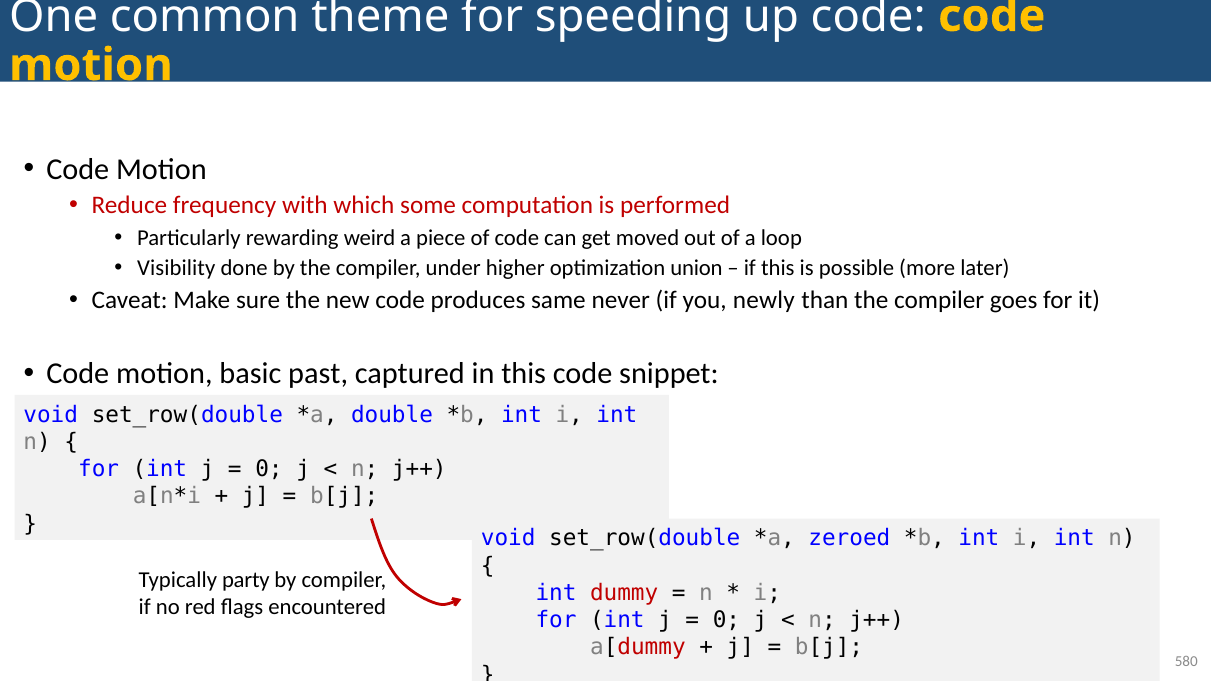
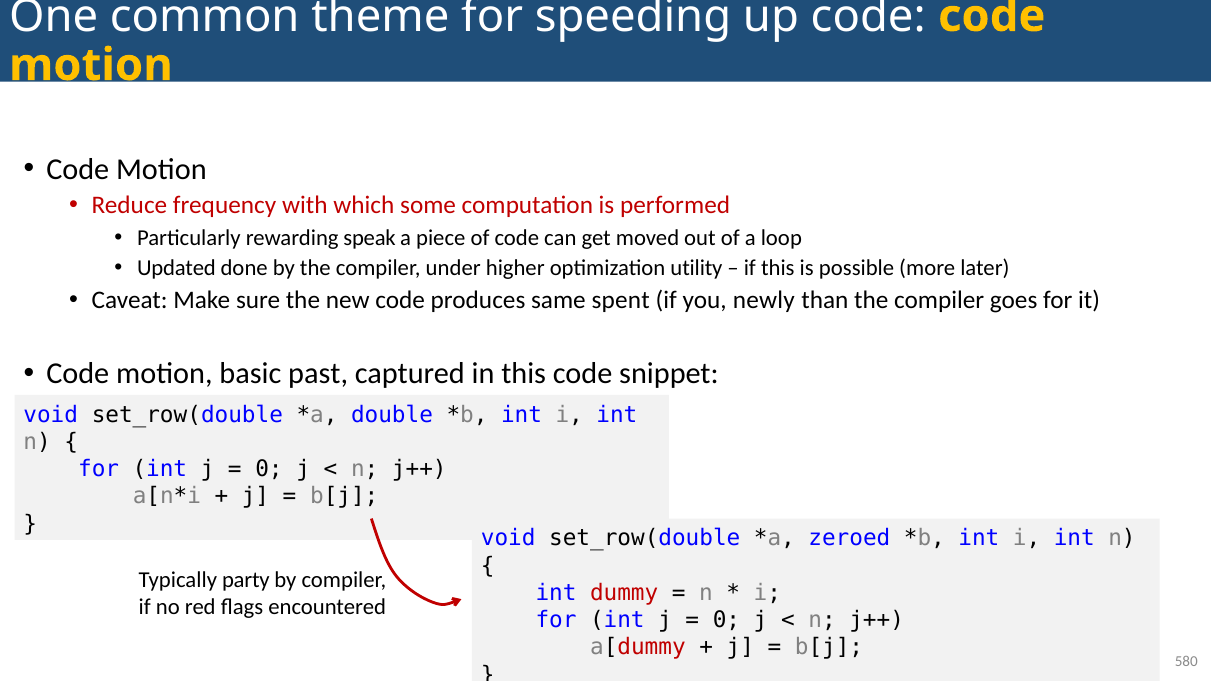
weird: weird -> speak
Visibility: Visibility -> Updated
union: union -> utility
never: never -> spent
